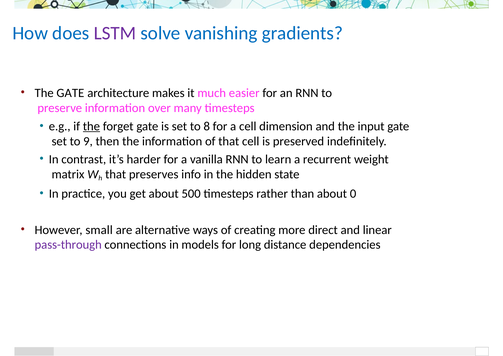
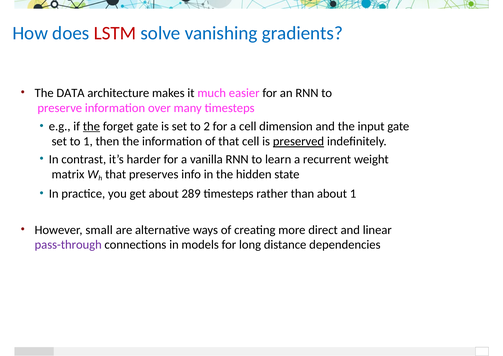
LSTM colour: purple -> red
The GATE: GATE -> DATA
8: 8 -> 2
to 9: 9 -> 1
preserved underline: none -> present
500: 500 -> 289
about 0: 0 -> 1
